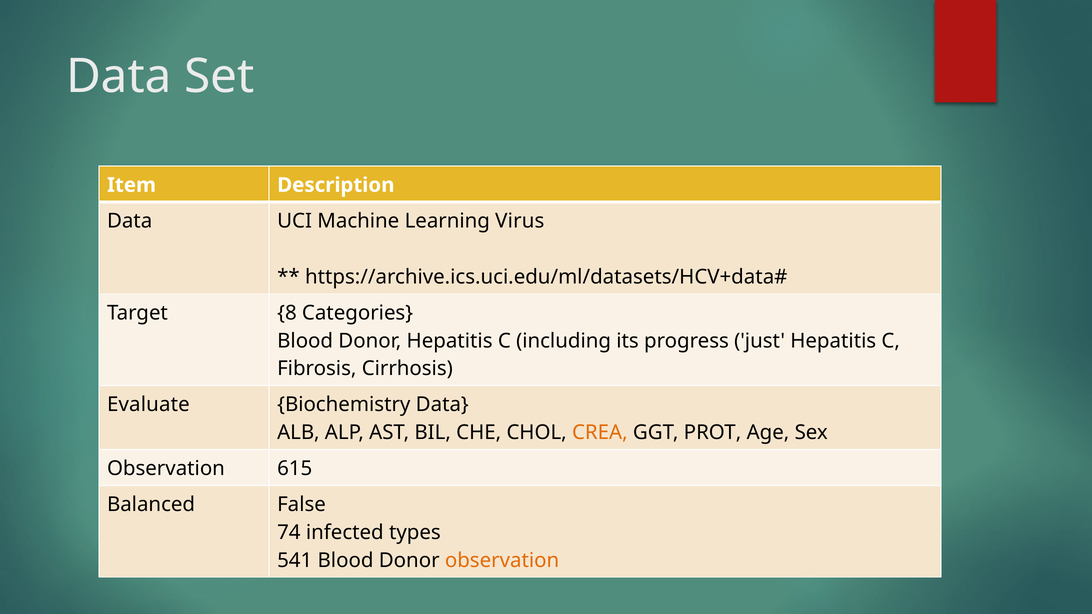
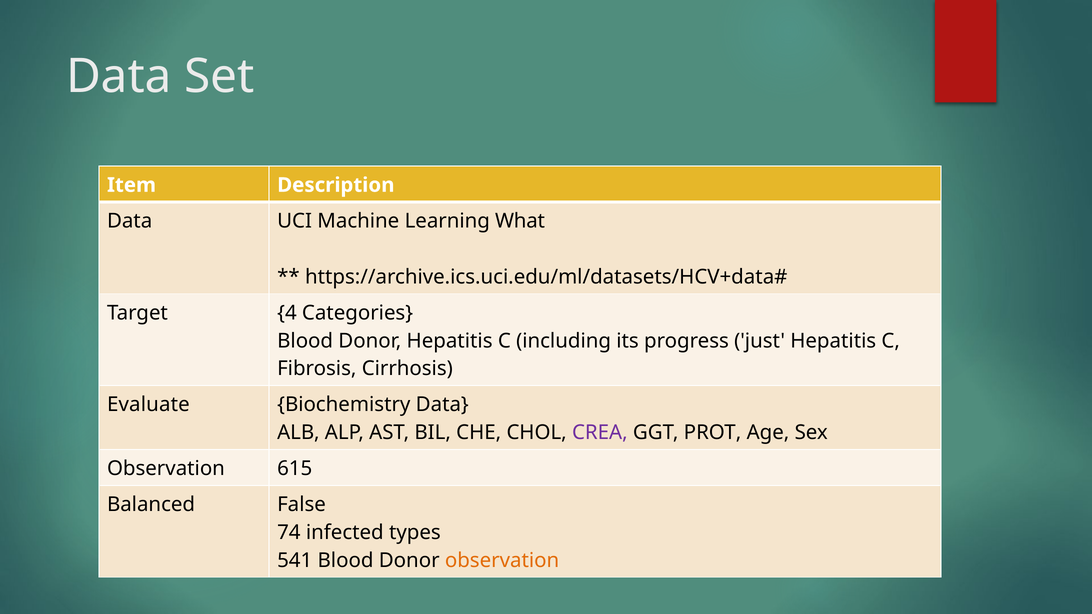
Virus: Virus -> What
8: 8 -> 4
CREA colour: orange -> purple
